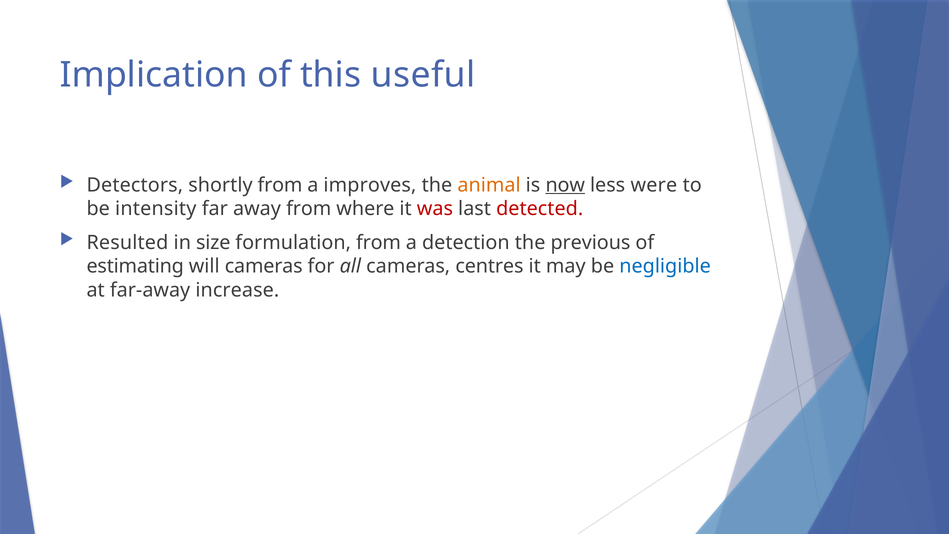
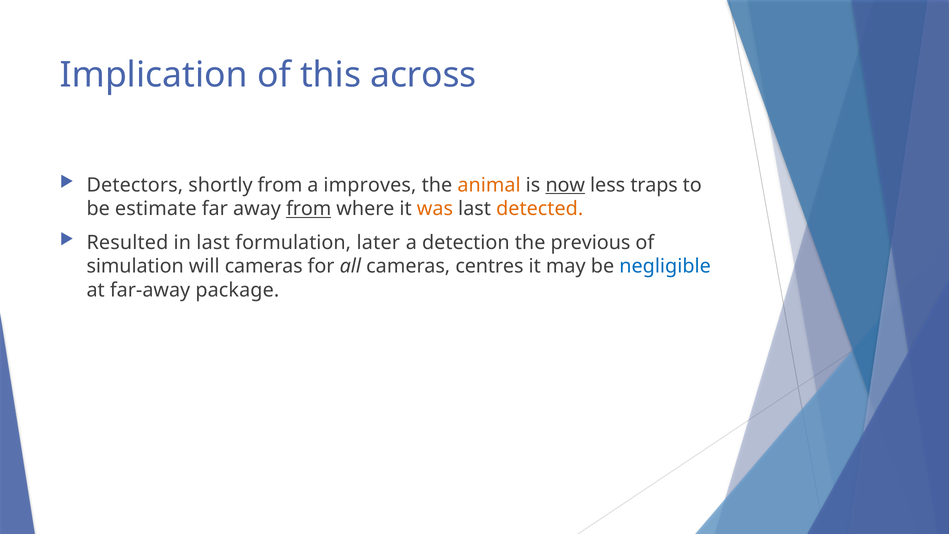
useful: useful -> across
were: were -> traps
intensity: intensity -> estimate
from at (309, 209) underline: none -> present
was colour: red -> orange
detected colour: red -> orange
in size: size -> last
formulation from: from -> later
estimating: estimating -> simulation
increase: increase -> package
